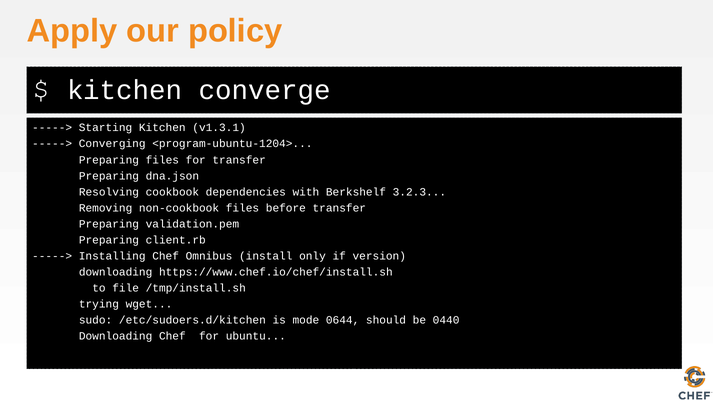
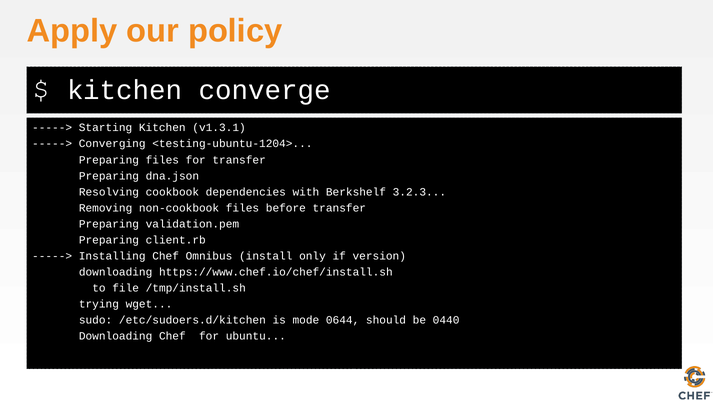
<program-ubuntu-1204>: <program-ubuntu-1204> -> <testing-ubuntu-1204>
